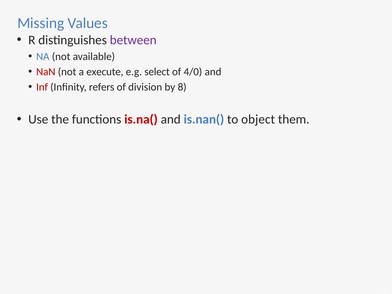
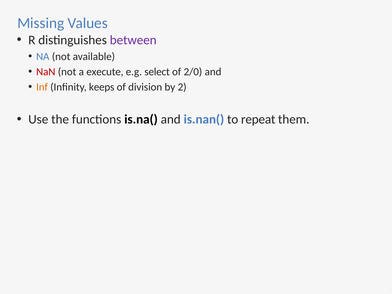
4/0: 4/0 -> 2/0
Inf colour: red -> orange
refers: refers -> keeps
8: 8 -> 2
is.na( colour: red -> black
object: object -> repeat
